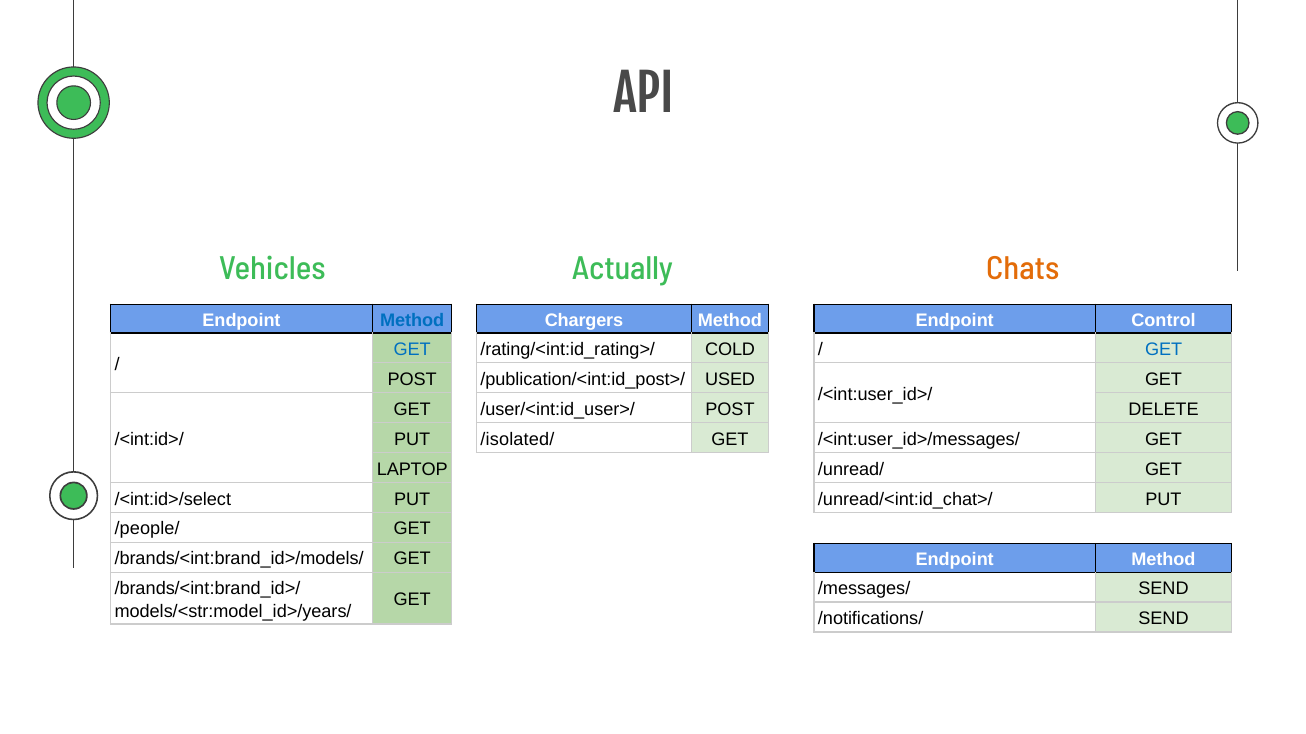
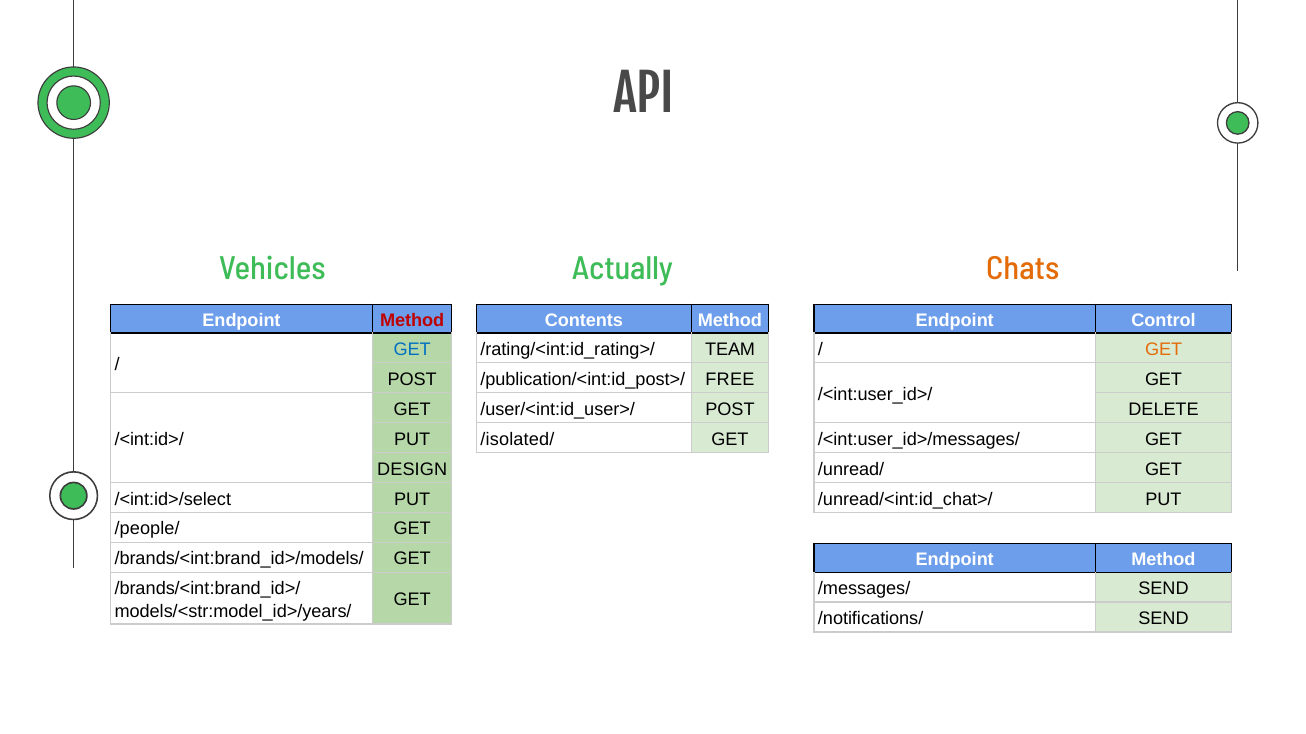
Method at (412, 321) colour: blue -> red
Chargers: Chargers -> Contents
COLD: COLD -> TEAM
GET at (1164, 350) colour: blue -> orange
USED: USED -> FREE
LAPTOP: LAPTOP -> DESIGN
